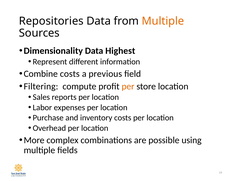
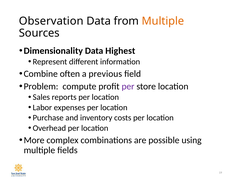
Repositories: Repositories -> Observation
Combine costs: costs -> often
Filtering: Filtering -> Problem
per at (128, 86) colour: orange -> purple
